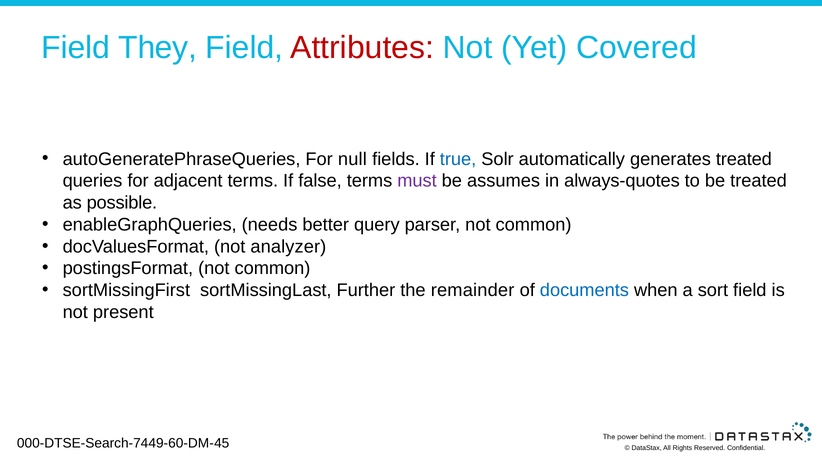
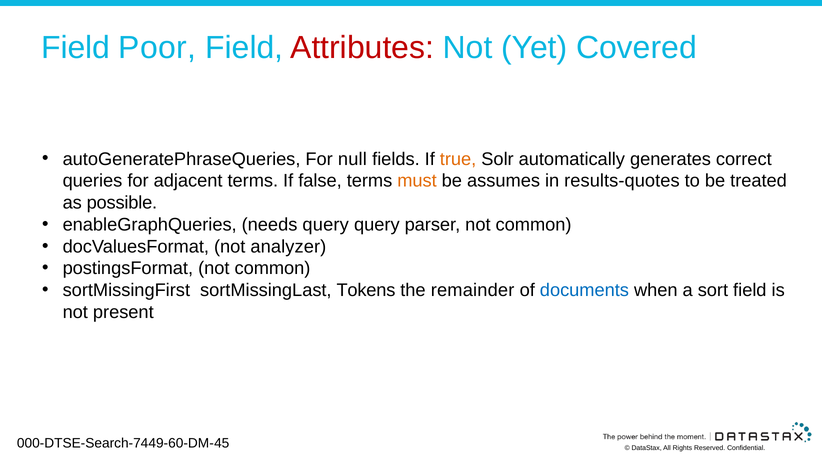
They: They -> Poor
true colour: blue -> orange
generates treated: treated -> correct
must colour: purple -> orange
always-quotes: always-quotes -> results-quotes
needs better: better -> query
Further: Further -> Tokens
